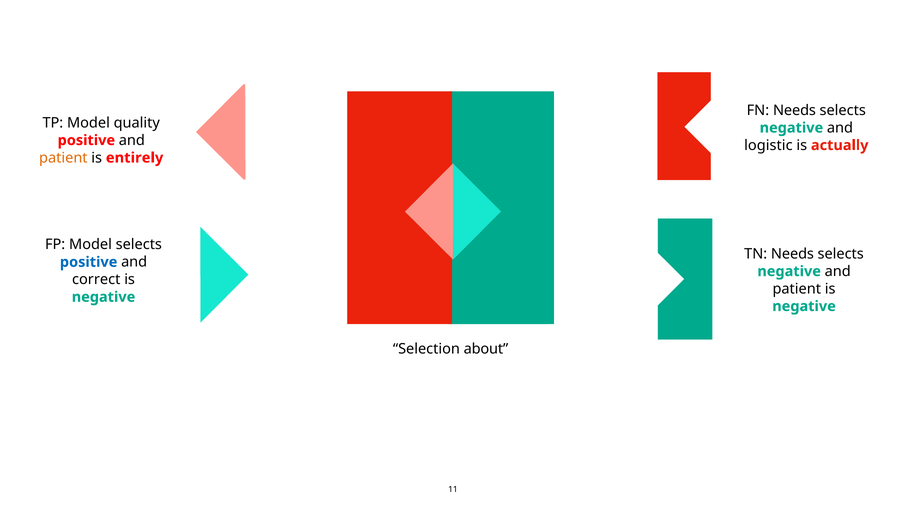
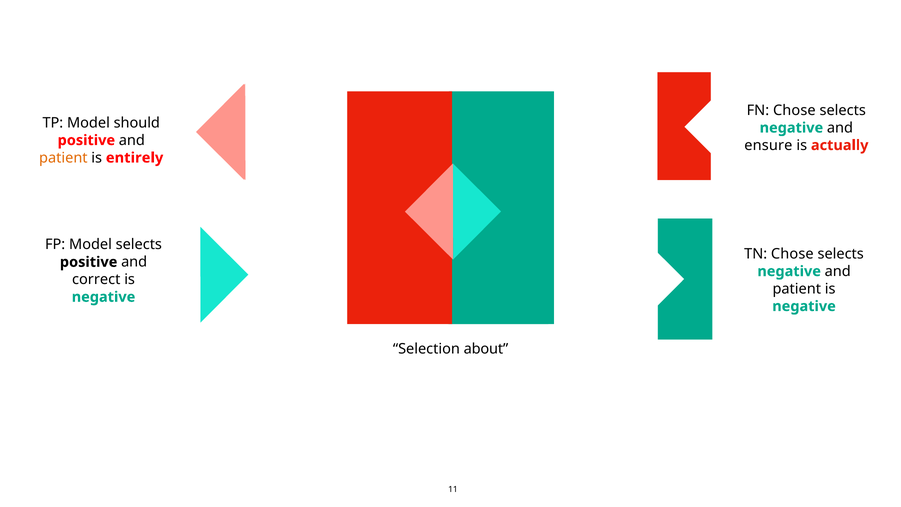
FN Needs: Needs -> Chose
quality: quality -> should
logistic: logistic -> ensure
TN Needs: Needs -> Chose
positive at (89, 262) colour: blue -> black
